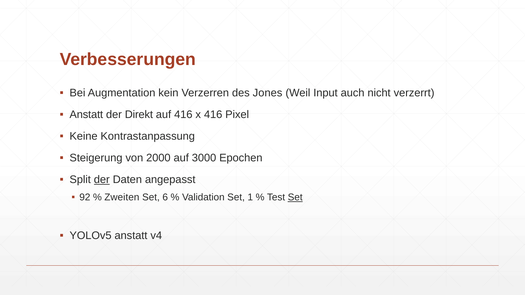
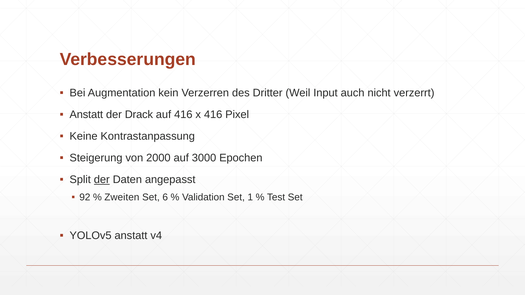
Jones: Jones -> Dritter
Direkt: Direkt -> Drack
Set at (295, 198) underline: present -> none
